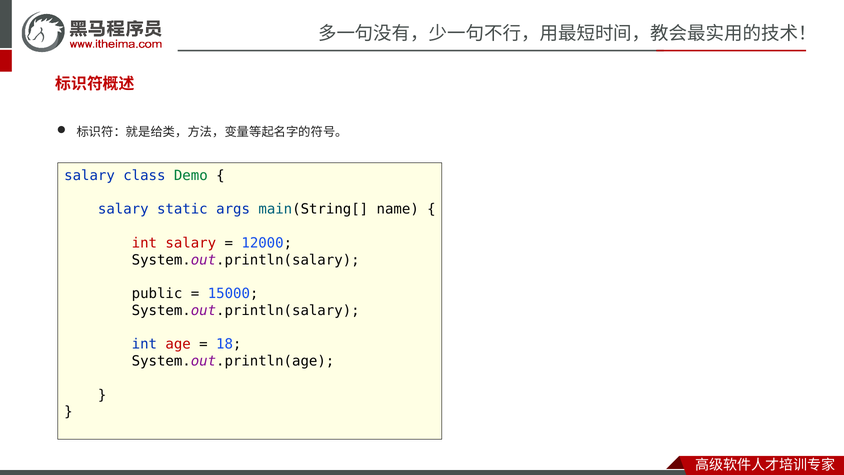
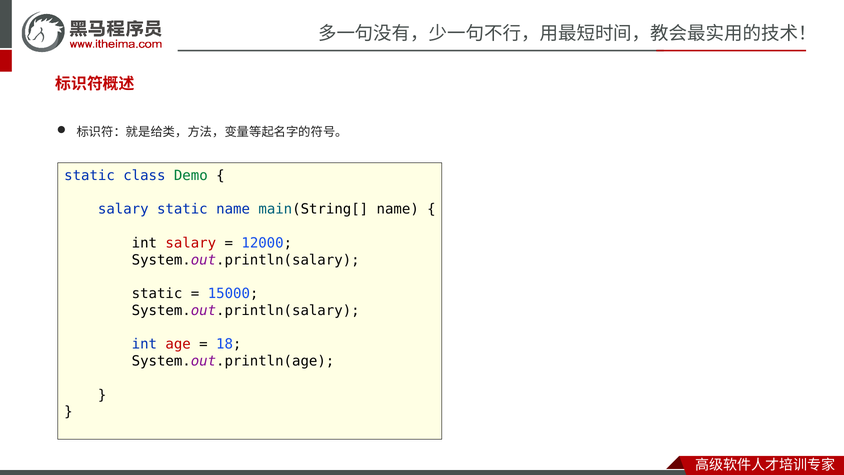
salary at (90, 175): salary -> static
static args: args -> name
int at (144, 243) colour: red -> black
public at (157, 293): public -> static
